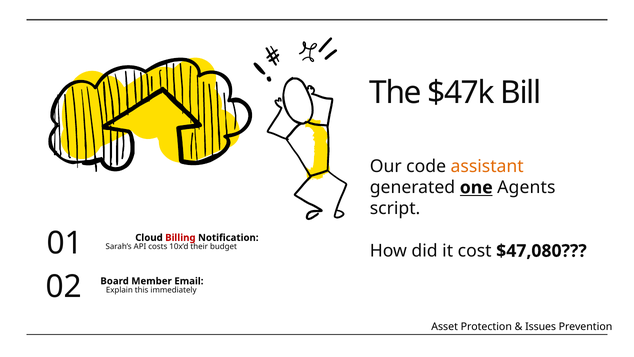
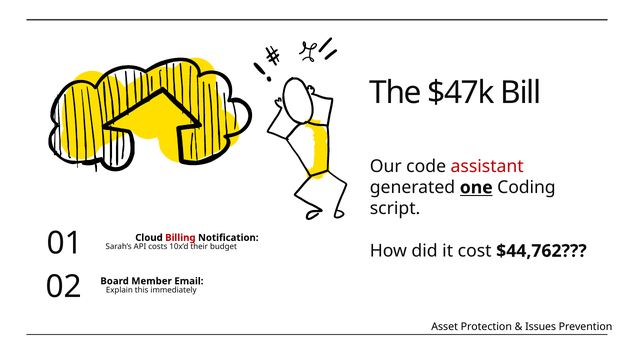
assistant colour: orange -> red
Agents: Agents -> Coding
$47,080: $47,080 -> $44,762
